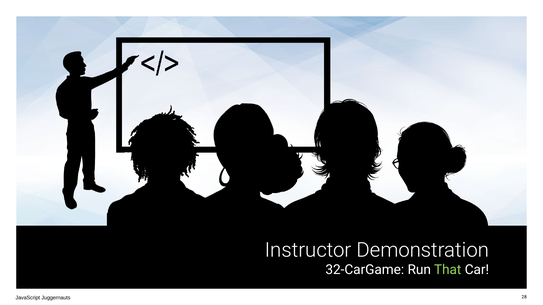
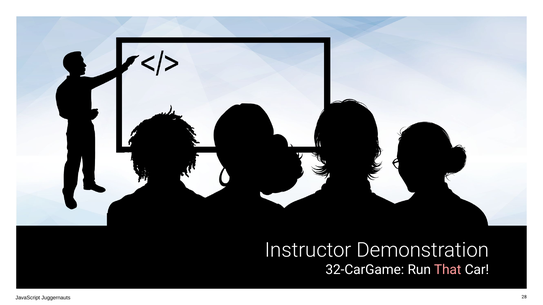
That colour: light green -> pink
